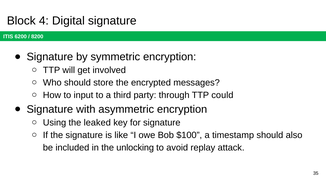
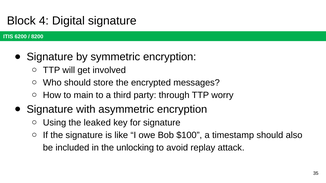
input: input -> main
could: could -> worry
